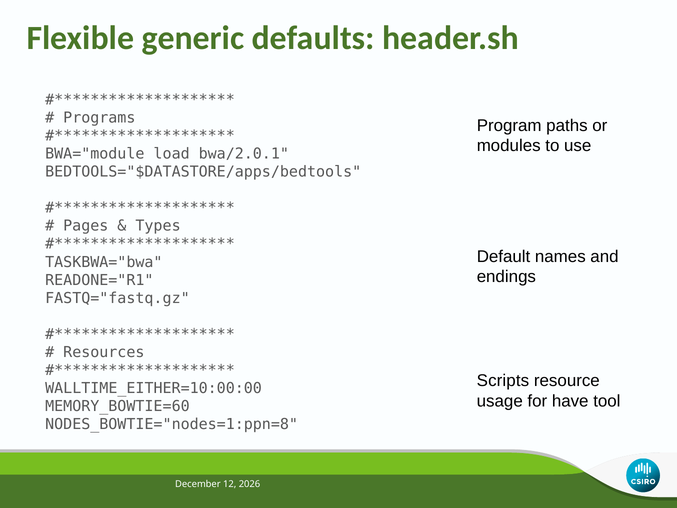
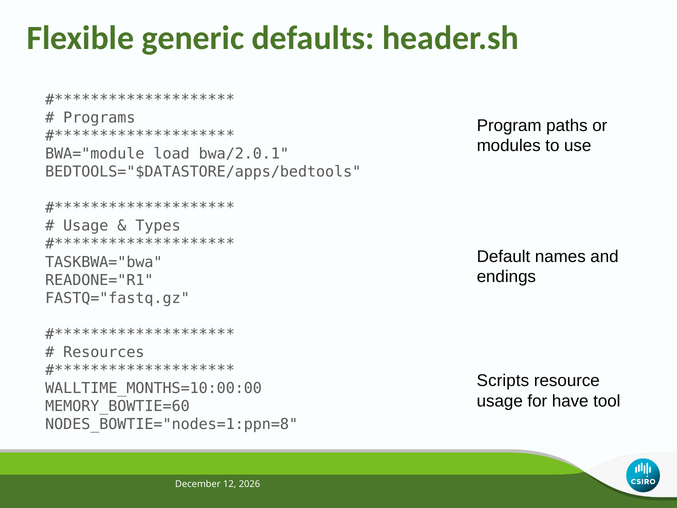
Pages at (86, 226): Pages -> Usage
WALLTIME_EITHER=10:00:00: WALLTIME_EITHER=10:00:00 -> WALLTIME_MONTHS=10:00:00
